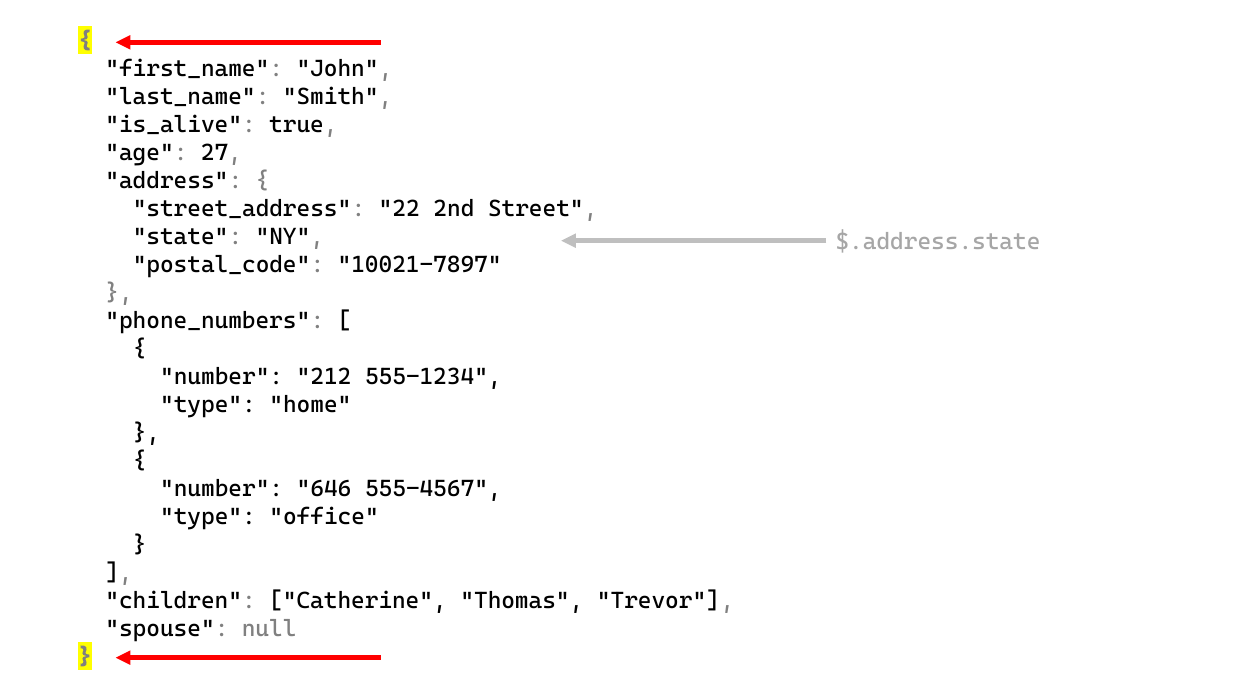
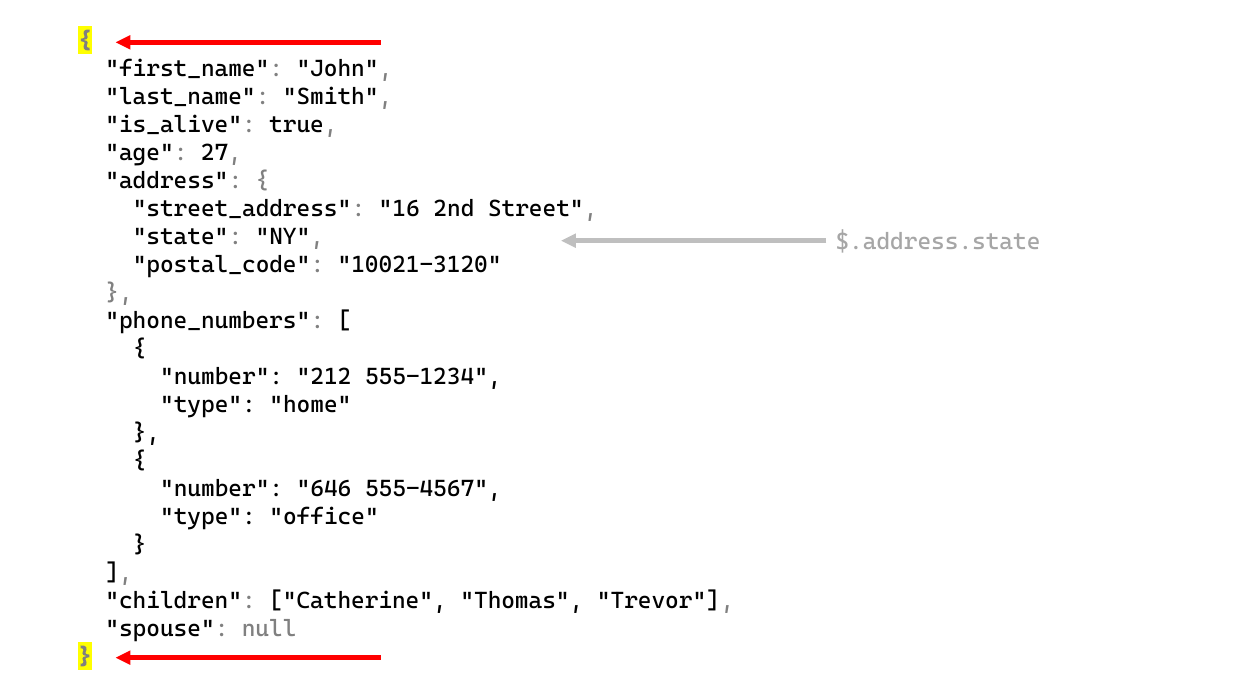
22: 22 -> 16
10021-7897: 10021-7897 -> 10021-3120
